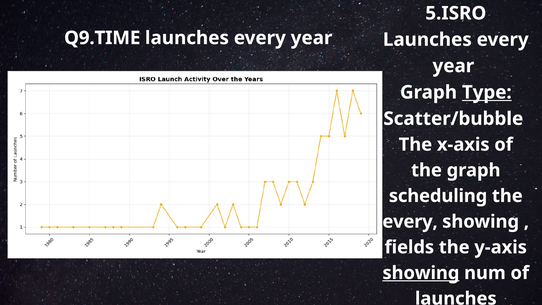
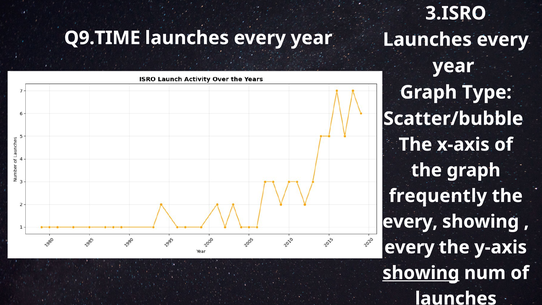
5.ISRO: 5.ISRO -> 3.ISRO
Type underline: present -> none
scheduling: scheduling -> frequently
fields at (409, 247): fields -> every
